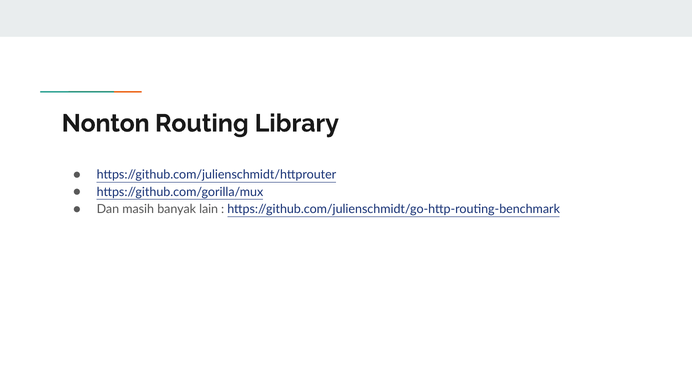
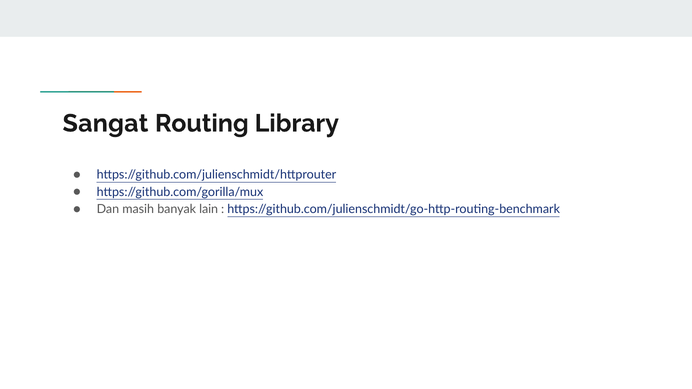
Nonton: Nonton -> Sangat
